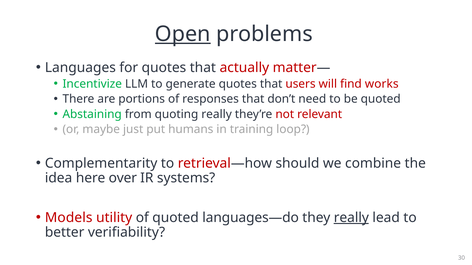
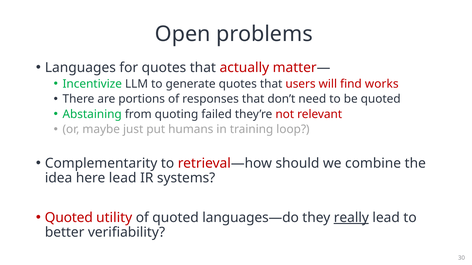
Open underline: present -> none
quoting really: really -> failed
here over: over -> lead
Models at (69, 218): Models -> Quoted
